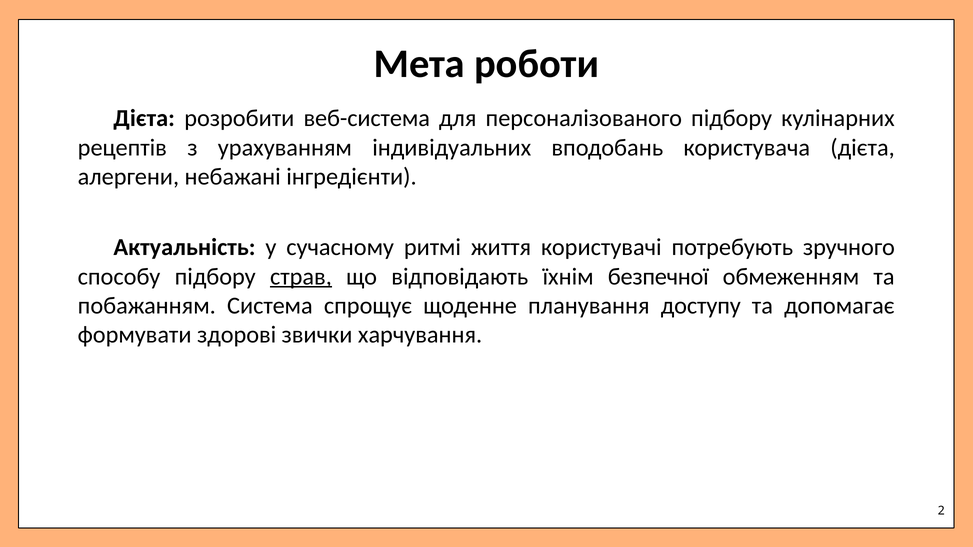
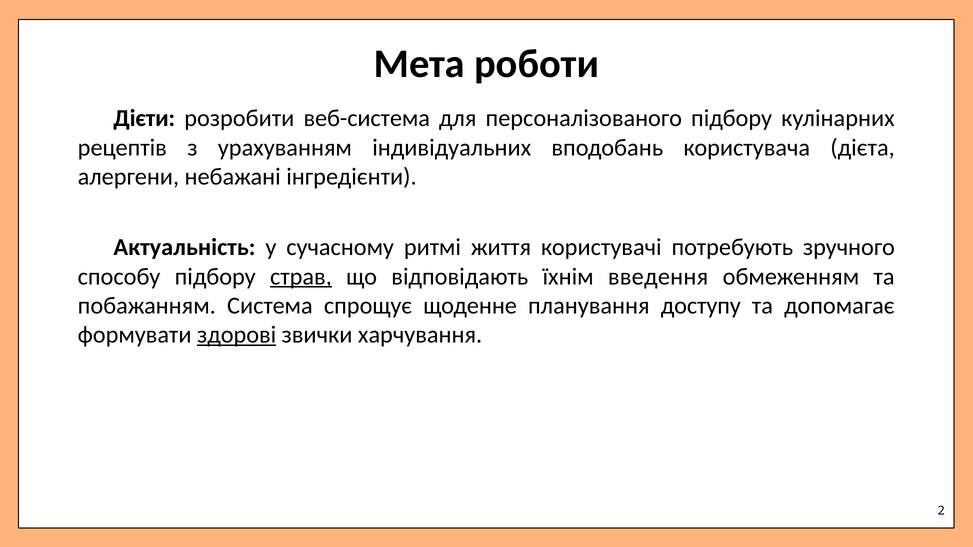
Дієта at (144, 119): Дієта -> Дієти
безпечної: безпечної -> введення
здорові underline: none -> present
